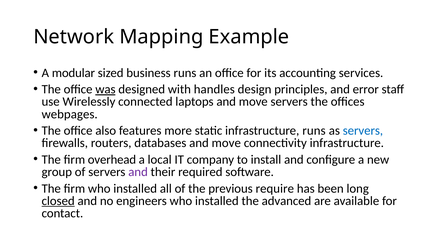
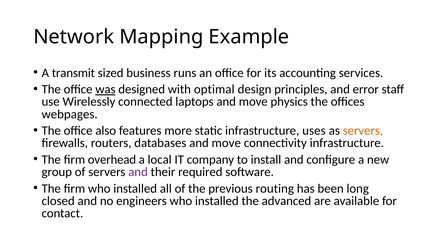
modular: modular -> transmit
handles: handles -> optimal
move servers: servers -> physics
infrastructure runs: runs -> uses
servers at (363, 131) colour: blue -> orange
require: require -> routing
closed underline: present -> none
